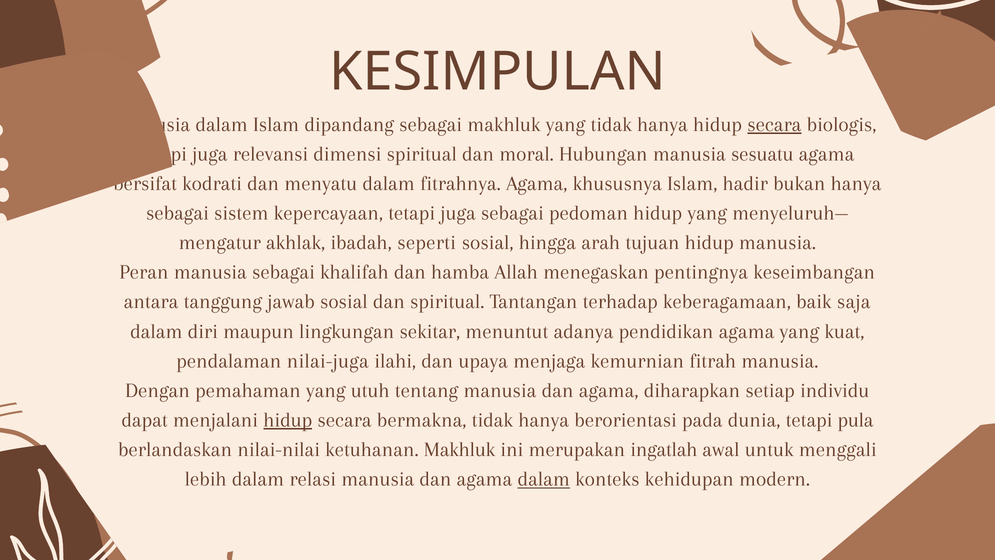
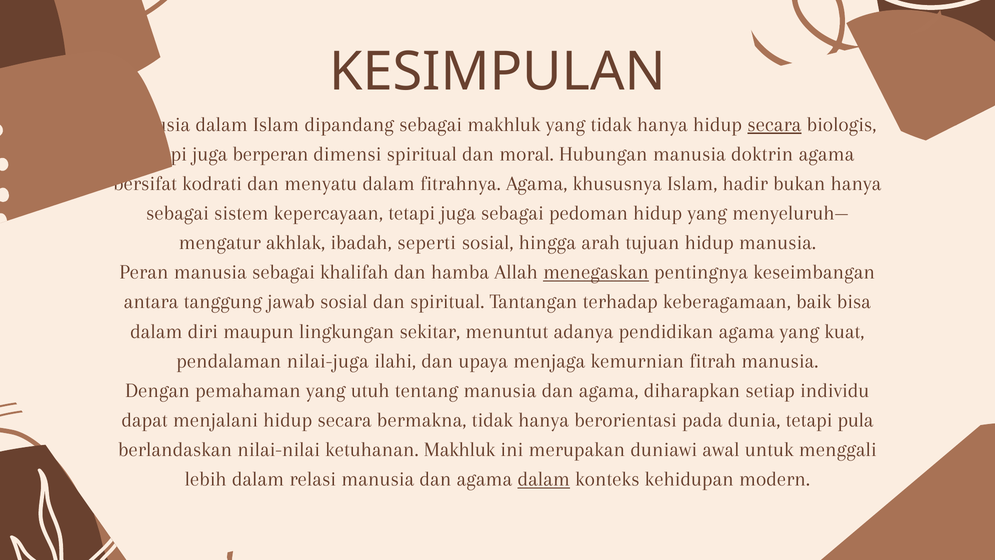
relevansi: relevansi -> berperan
sesuatu: sesuatu -> doktrin
menegaskan underline: none -> present
saja: saja -> bisa
hidup at (288, 420) underline: present -> none
ingatlah: ingatlah -> duniawi
